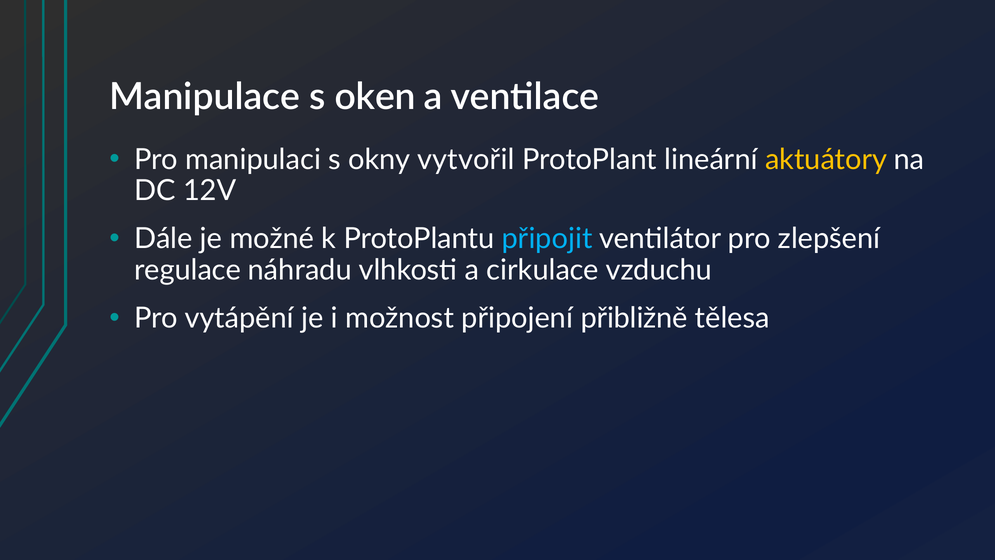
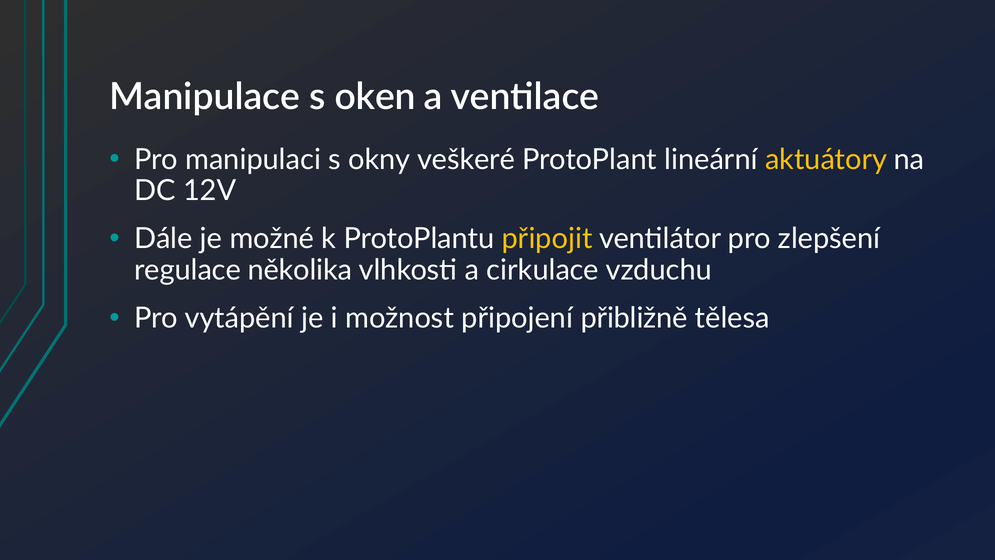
vytvořil: vytvořil -> veškeré
připojit colour: light blue -> yellow
náhradu: náhradu -> několika
